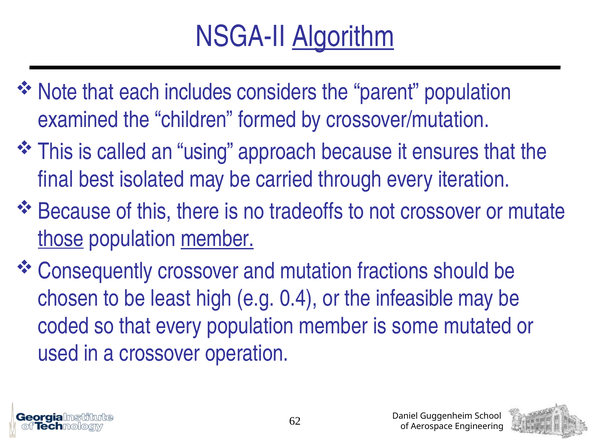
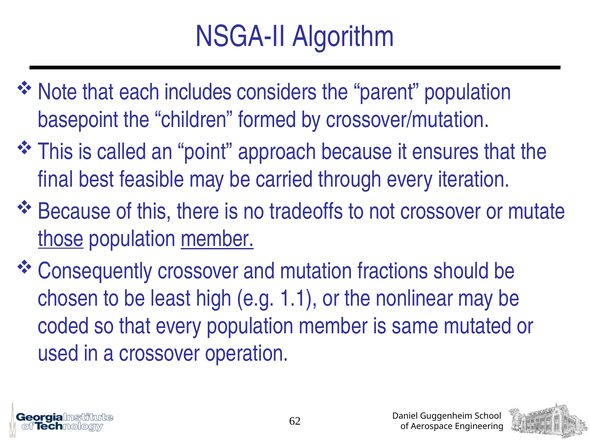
Algorithm underline: present -> none
examined: examined -> basepoint
using: using -> point
isolated: isolated -> feasible
0.4: 0.4 -> 1.1
infeasible: infeasible -> nonlinear
some: some -> same
